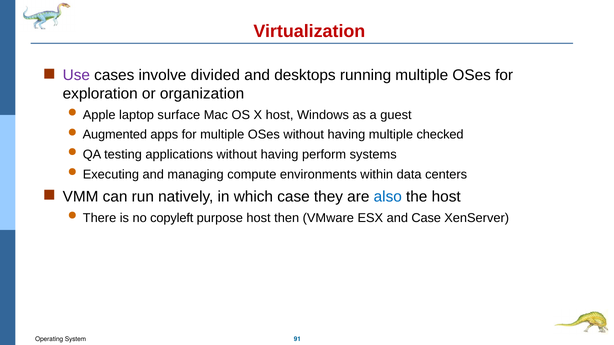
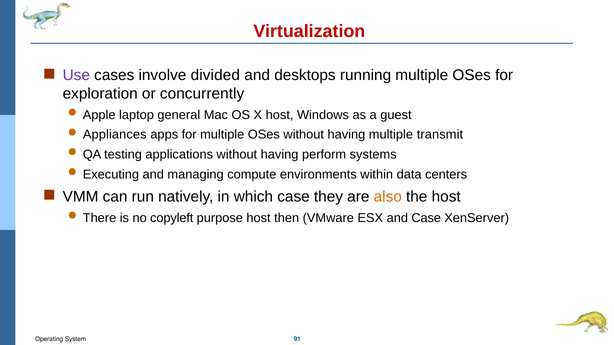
organization: organization -> concurrently
surface: surface -> general
Augmented: Augmented -> Appliances
checked: checked -> transmit
also colour: blue -> orange
